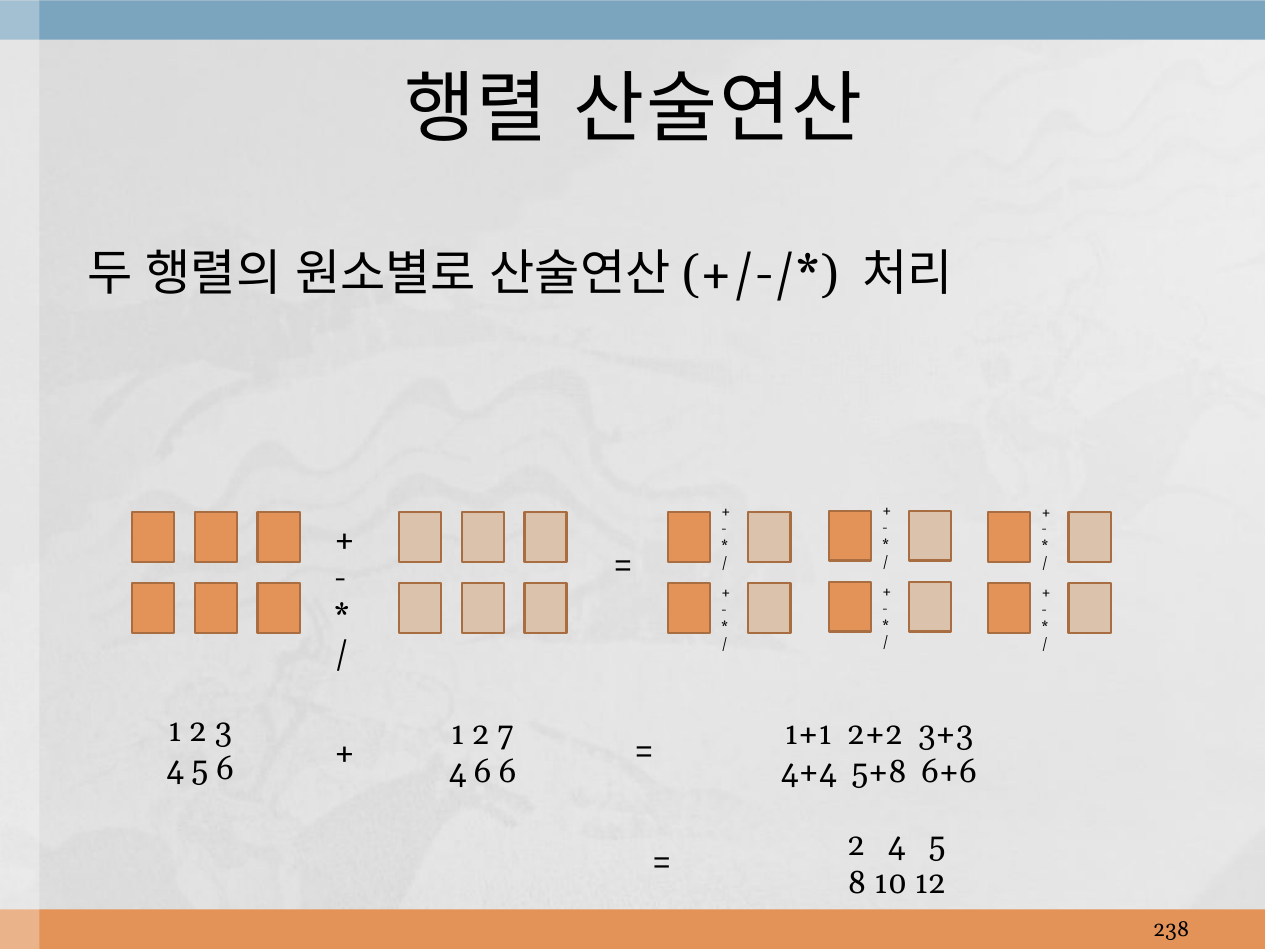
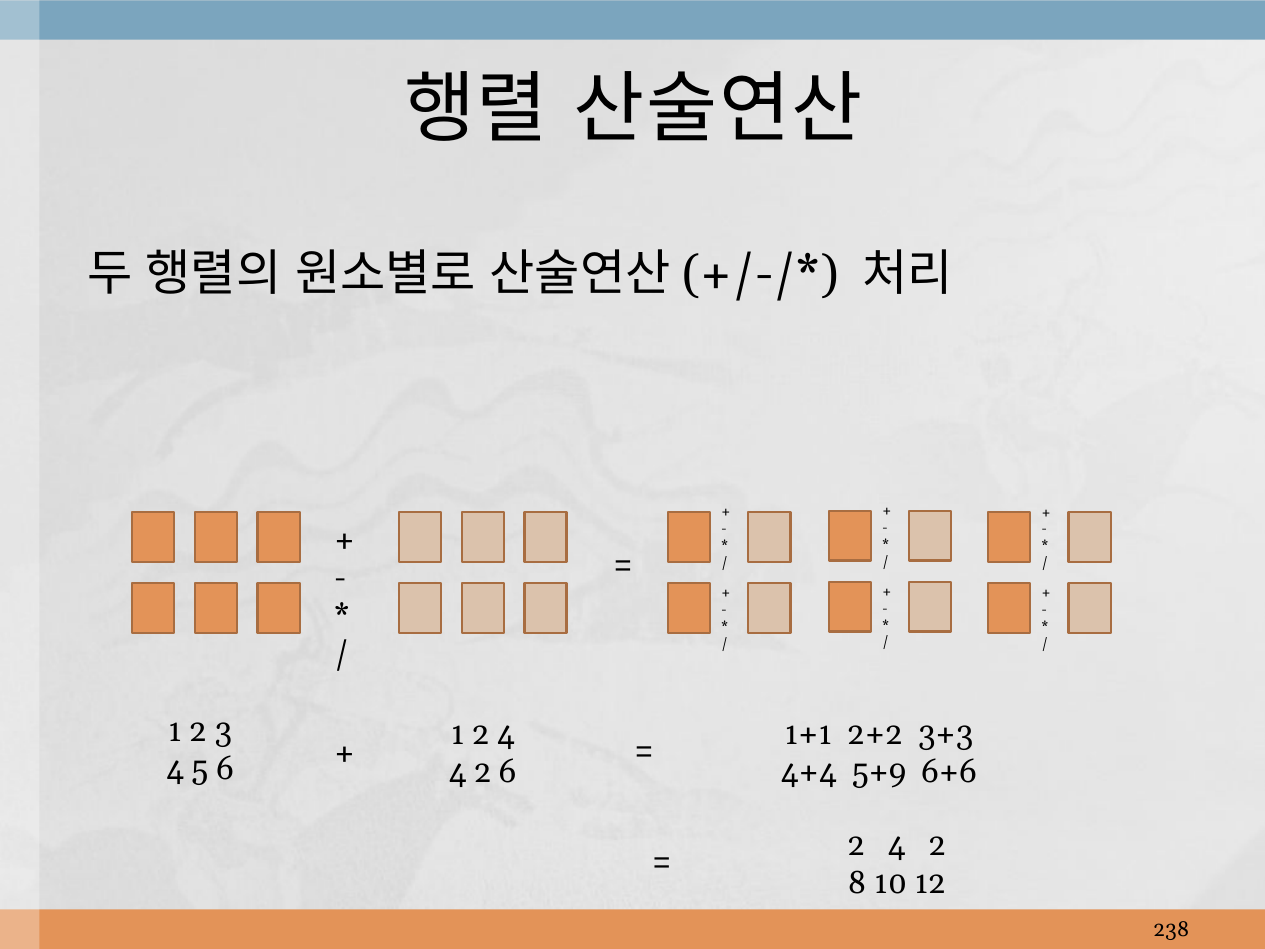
1 2 7: 7 -> 4
6 at (483, 772): 6 -> 2
5+8: 5+8 -> 5+9
2 4 5: 5 -> 2
